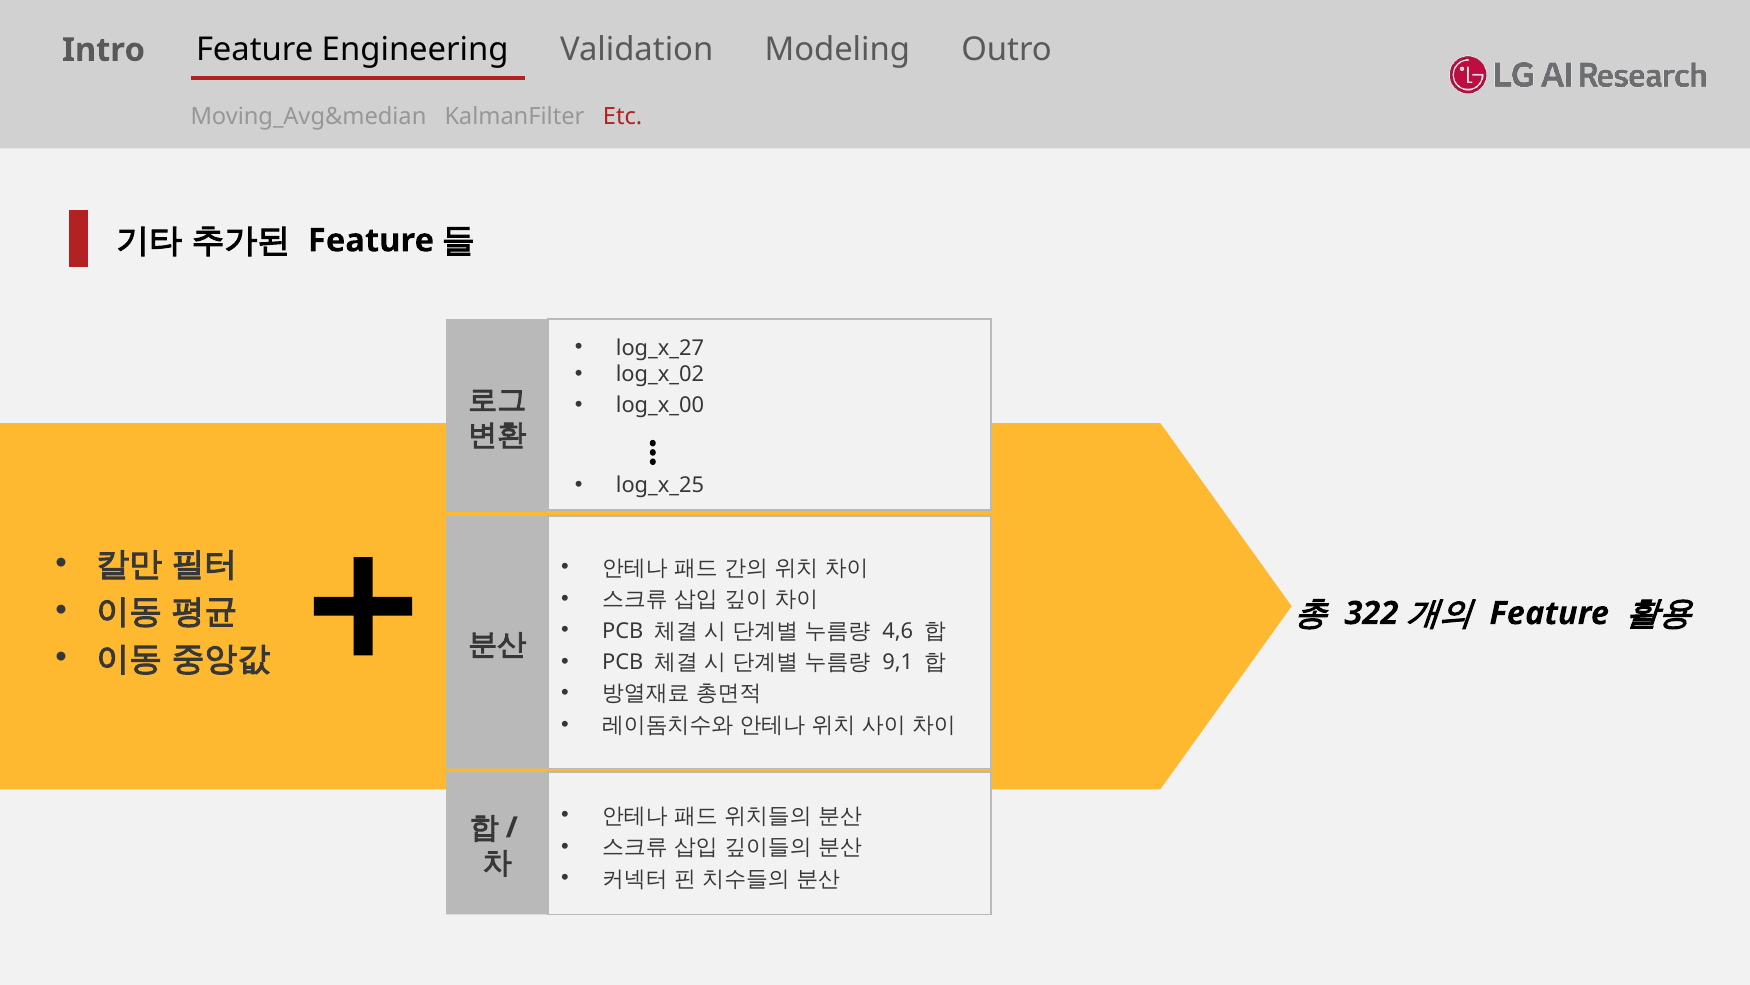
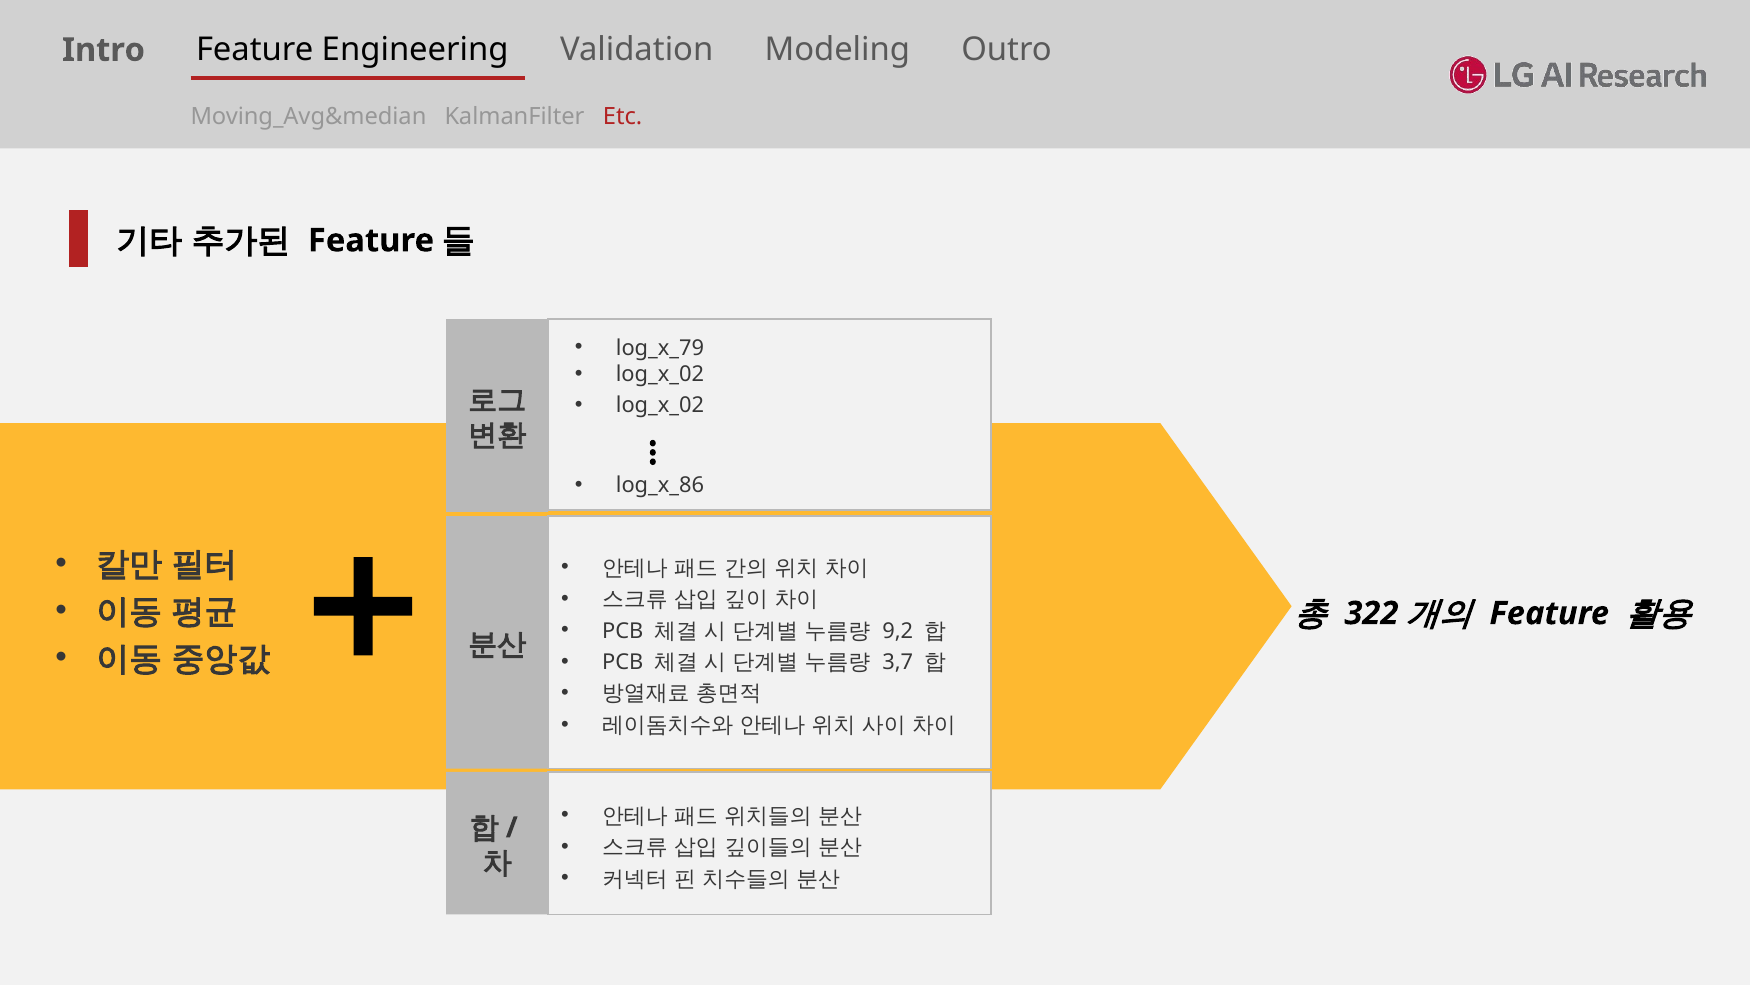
log_x_27: log_x_27 -> log_x_79
log_x_00 at (660, 405): log_x_00 -> log_x_02
log_x_25: log_x_25 -> log_x_86
4,6: 4,6 -> 9,2
9,1: 9,1 -> 3,7
